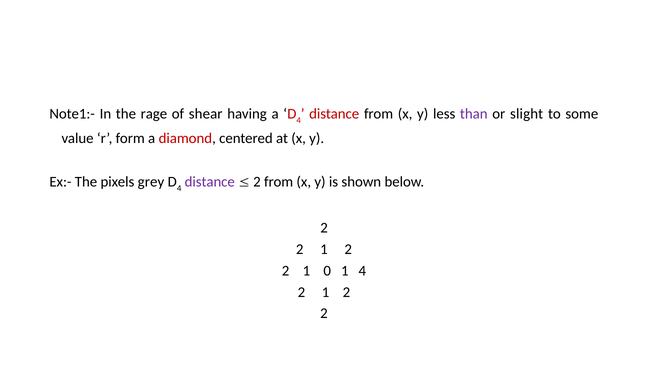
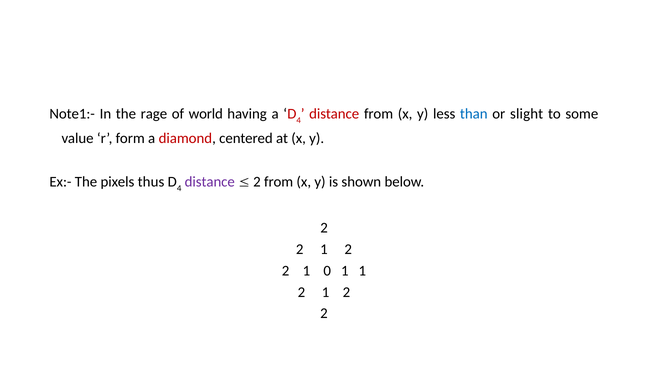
shear: shear -> world
than colour: purple -> blue
grey: grey -> thus
1 4: 4 -> 1
